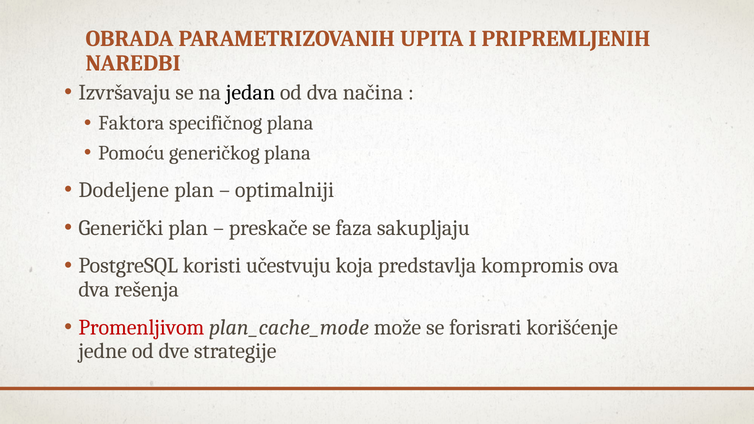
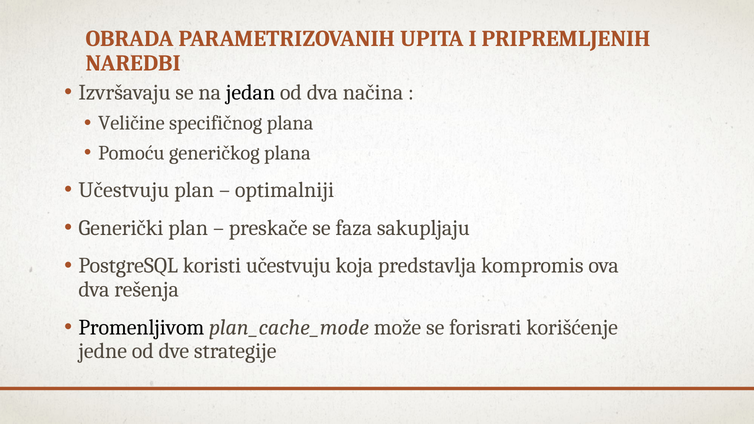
Faktora: Faktora -> Veličine
Dodeljene at (124, 190): Dodeljene -> Učestvuju
Promenljivom colour: red -> black
